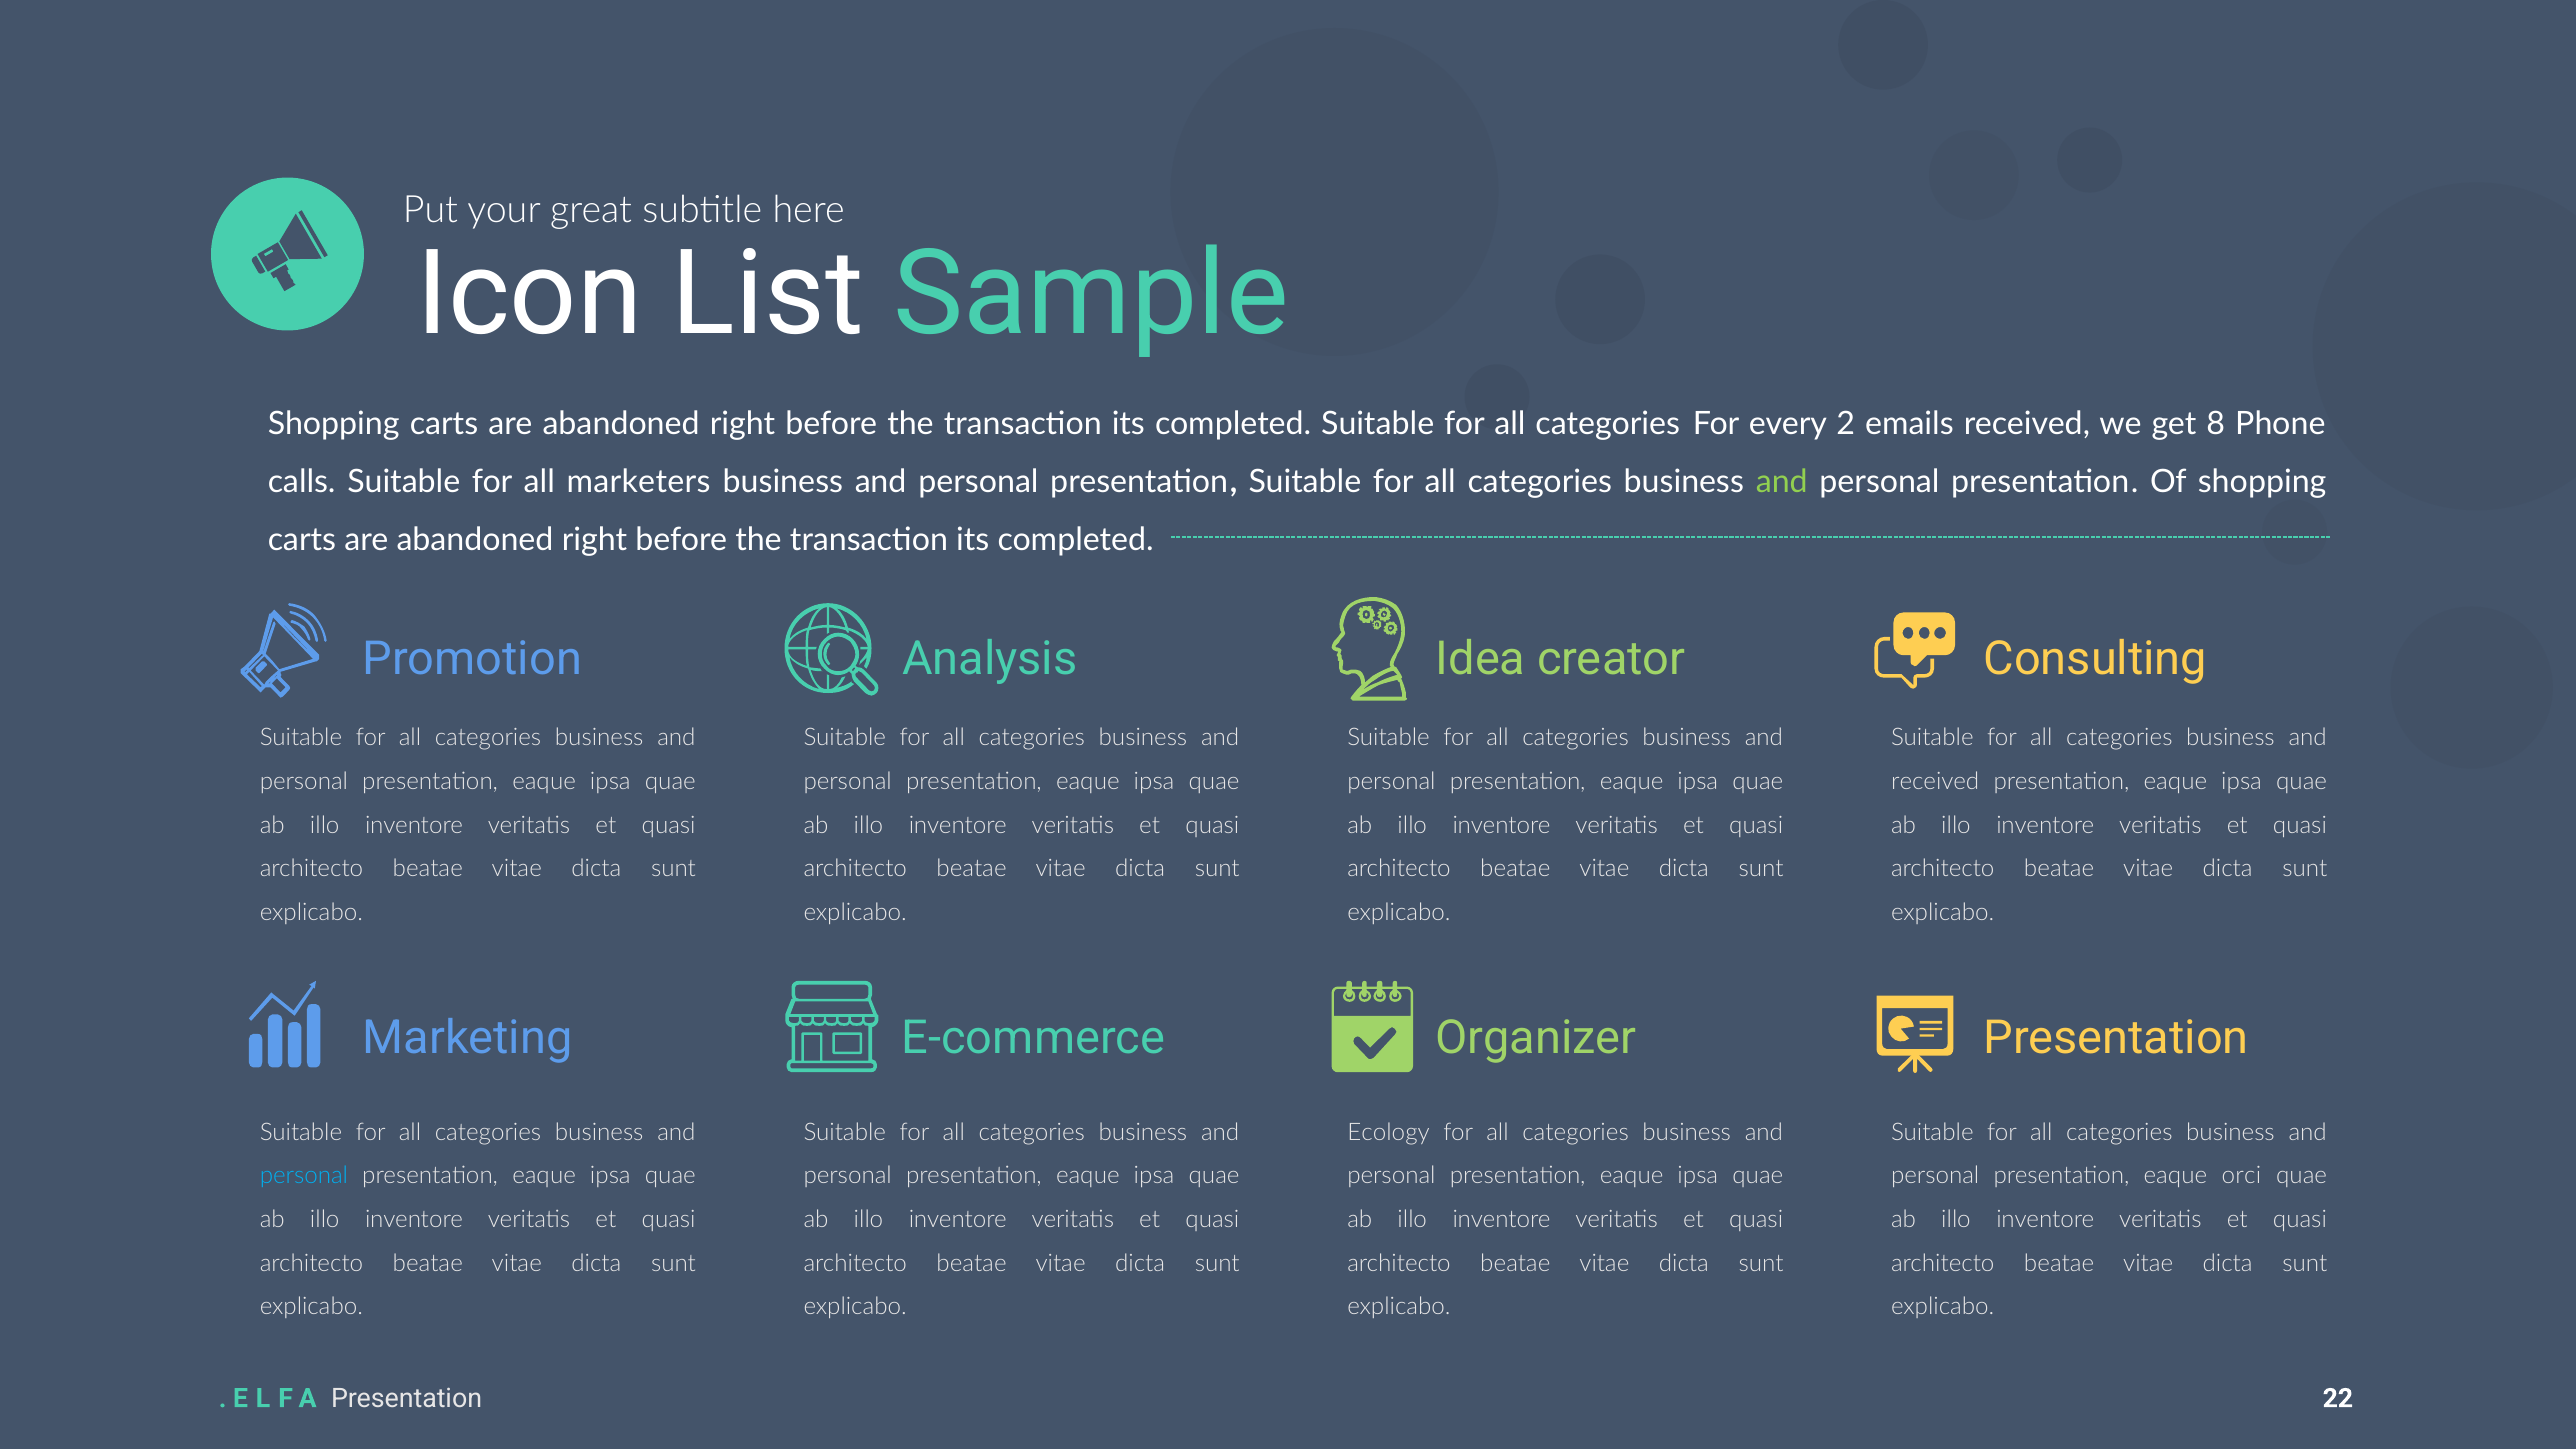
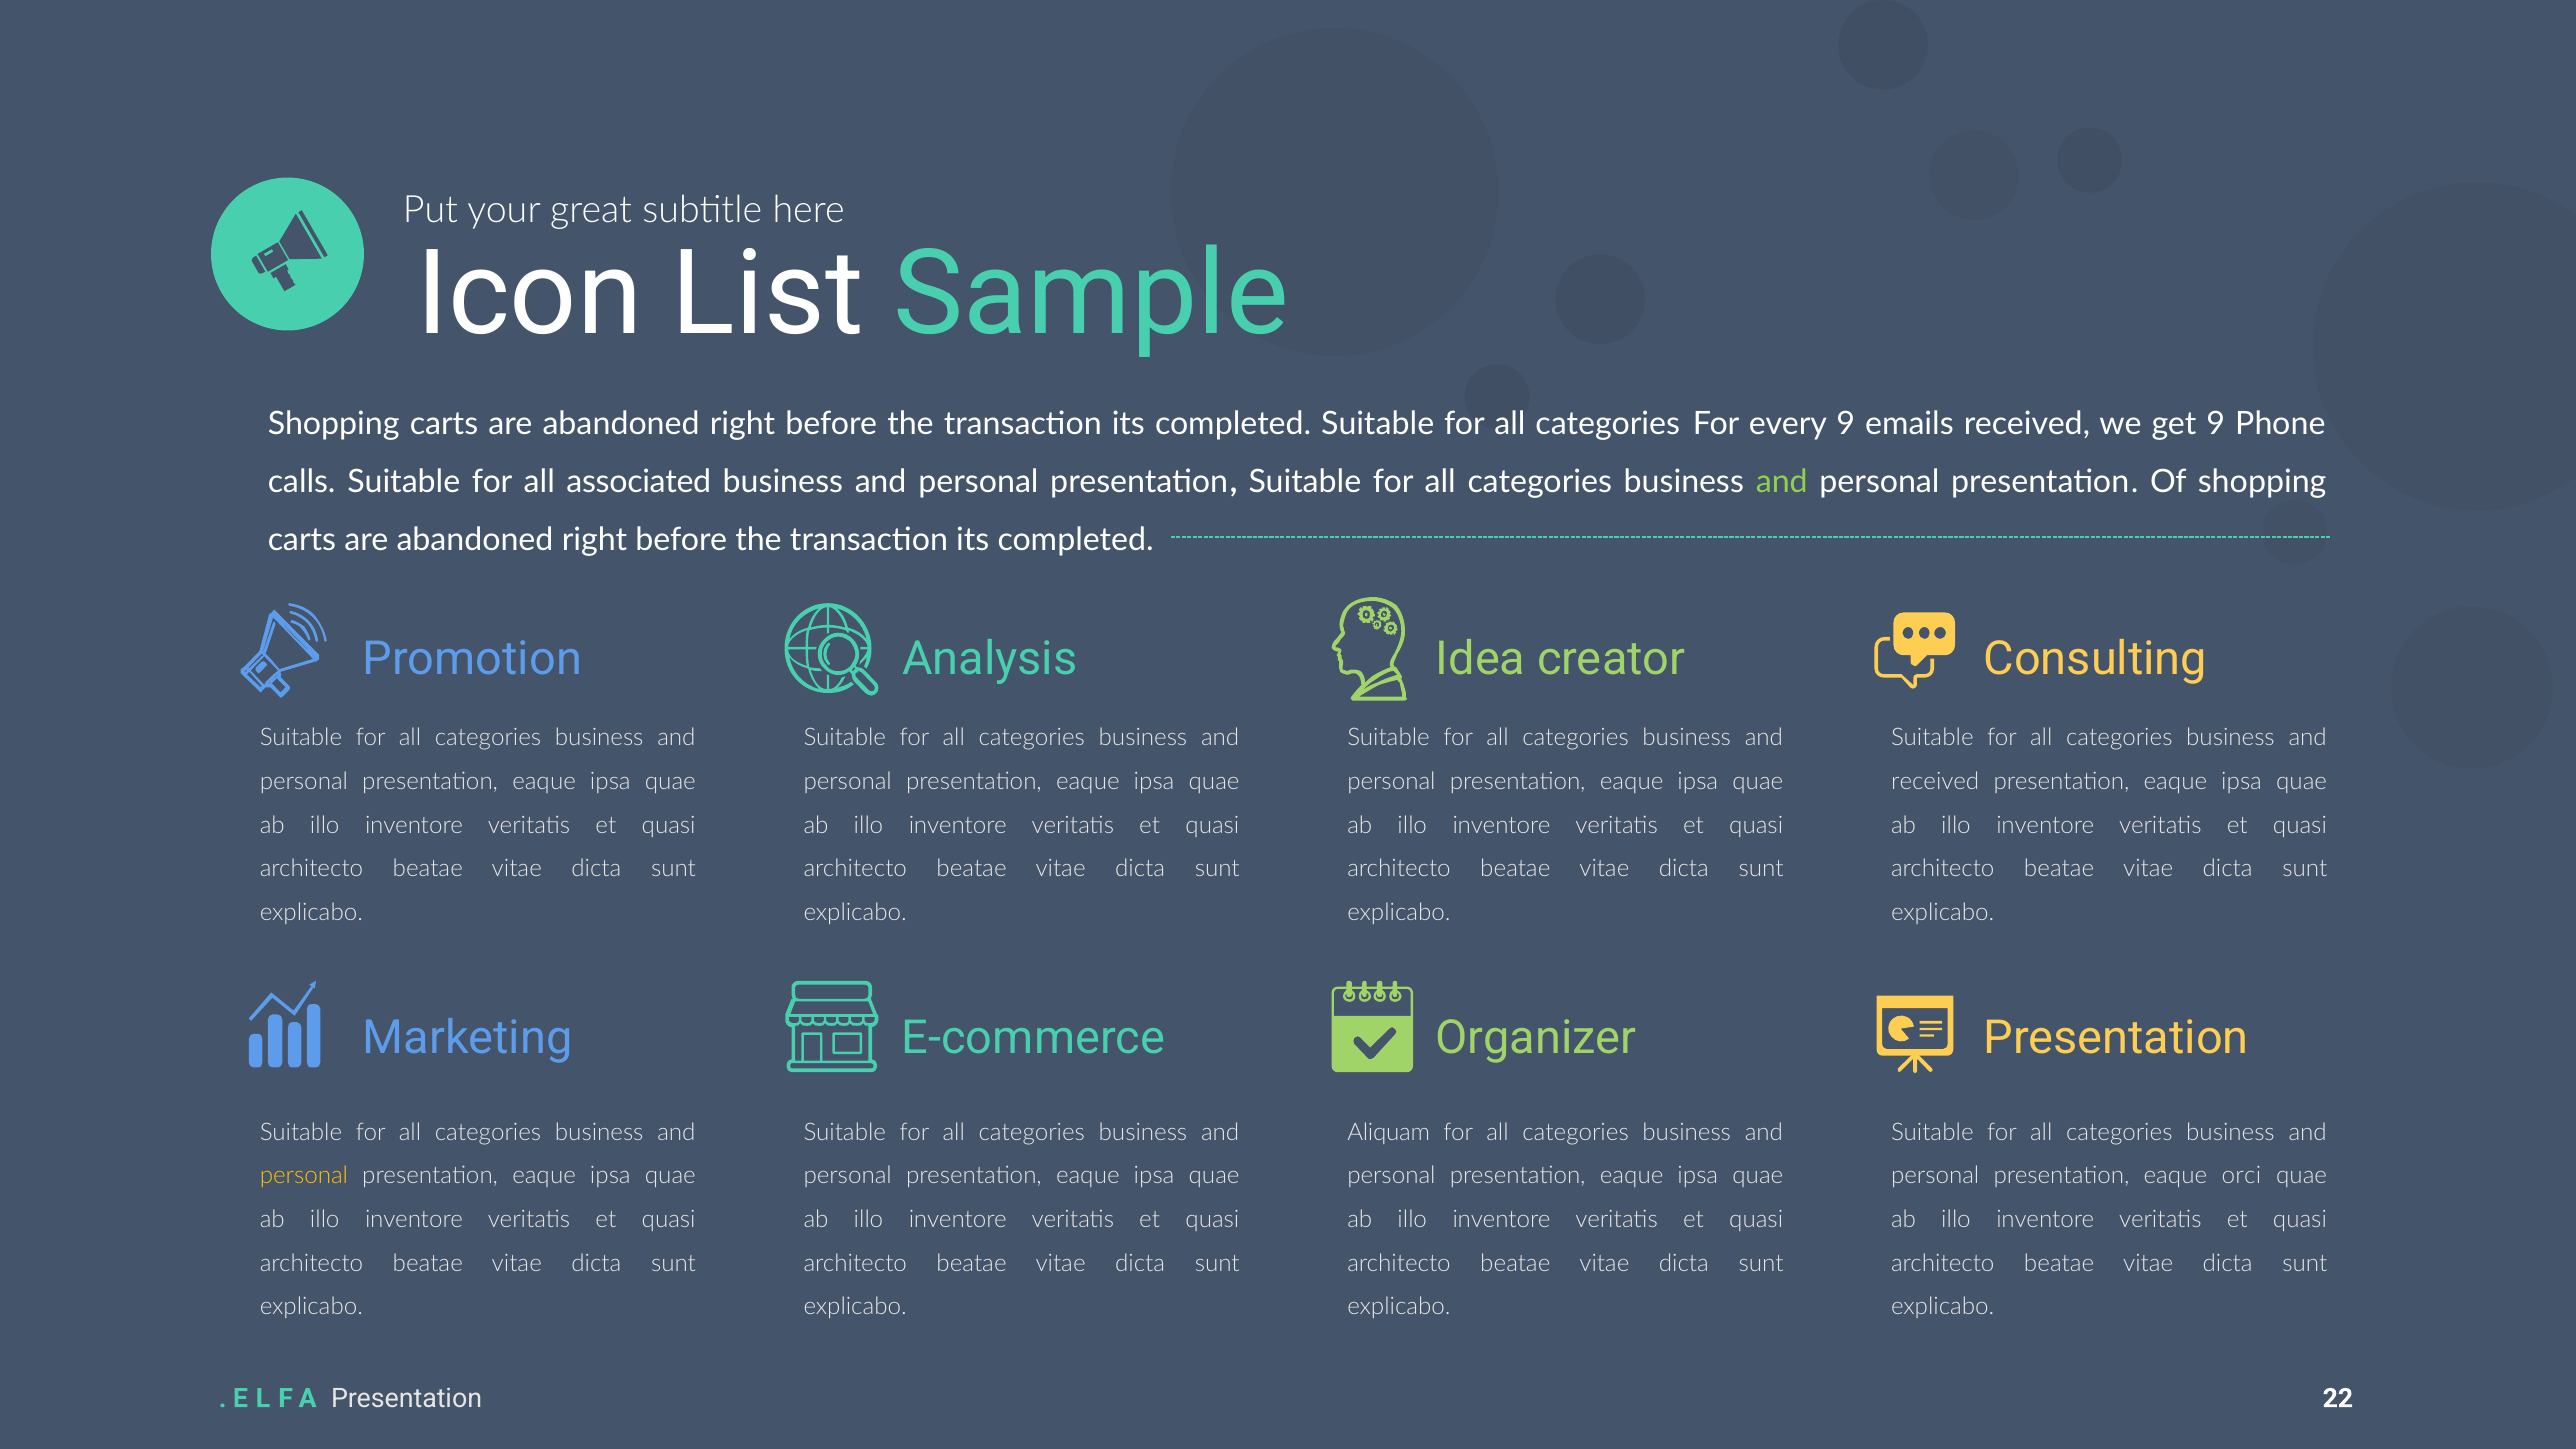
every 2: 2 -> 9
get 8: 8 -> 9
marketers: marketers -> associated
Ecology: Ecology -> Aliquam
personal at (304, 1176) colour: light blue -> yellow
